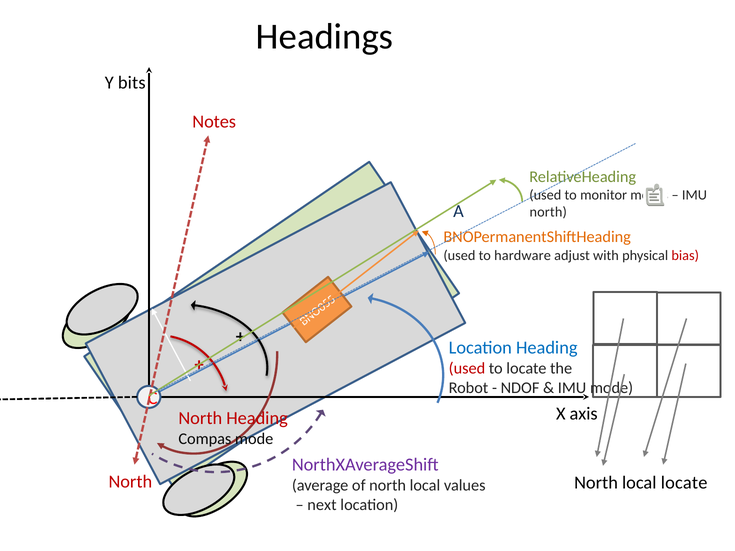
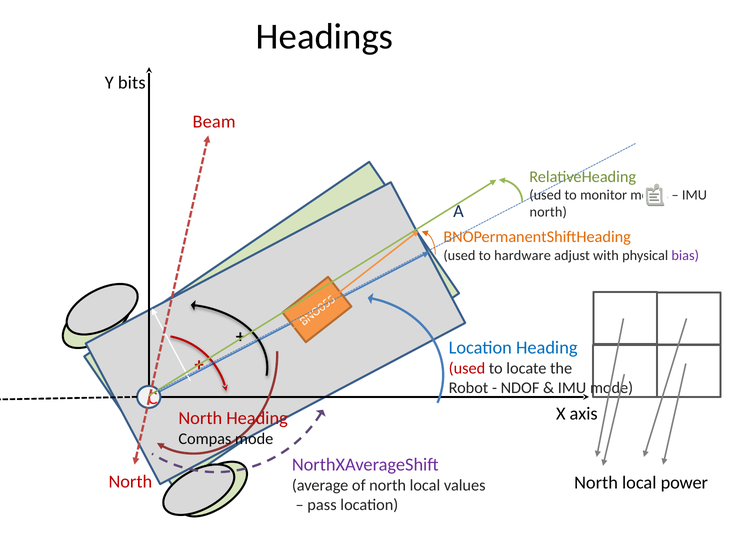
Notes: Notes -> Beam
bias colour: red -> purple
local locate: locate -> power
next: next -> pass
